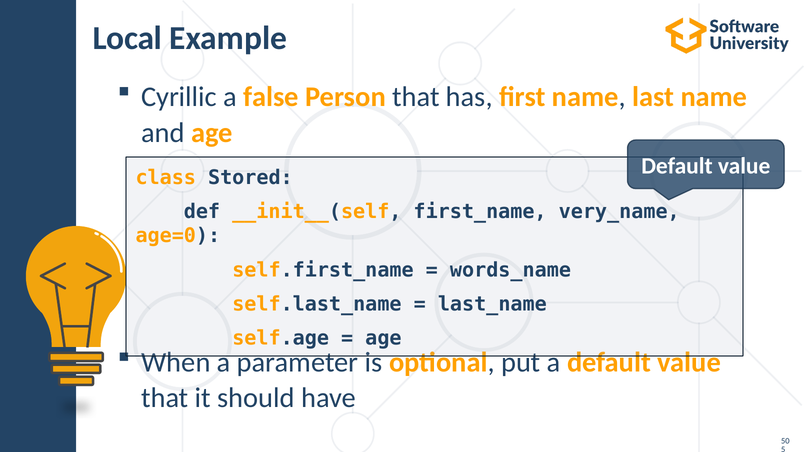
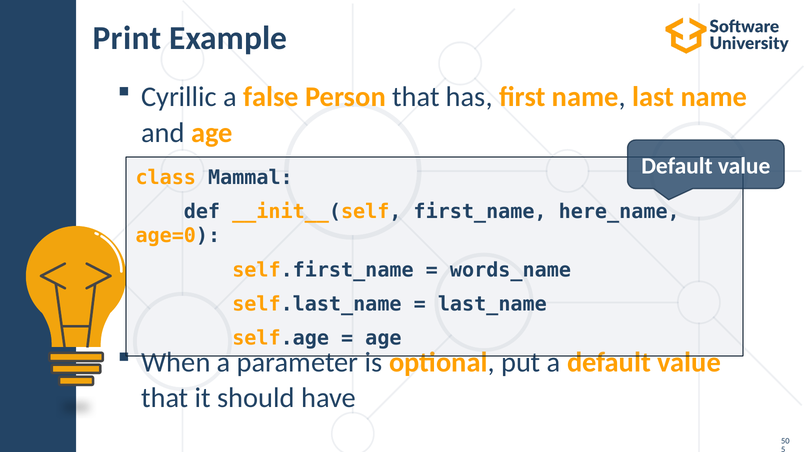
Local: Local -> Print
Stored: Stored -> Mammal
very_name: very_name -> here_name
